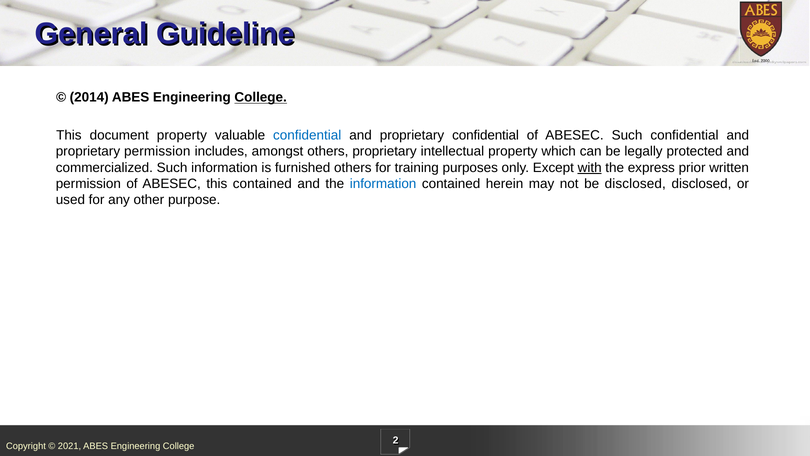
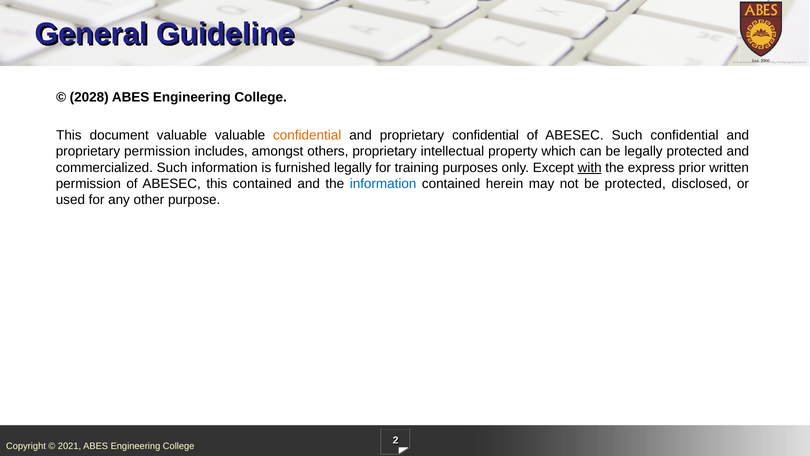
2014: 2014 -> 2028
College at (261, 97) underline: present -> none
document property: property -> valuable
confidential at (307, 135) colour: blue -> orange
furnished others: others -> legally
be disclosed: disclosed -> protected
